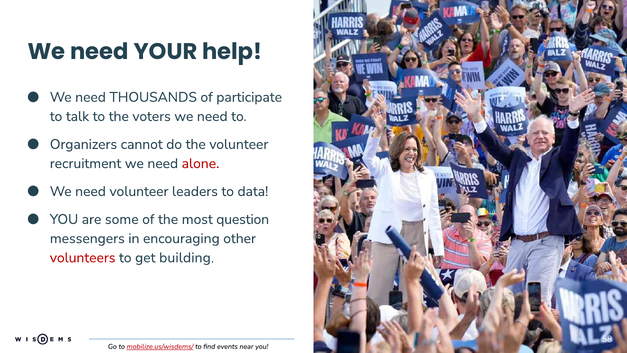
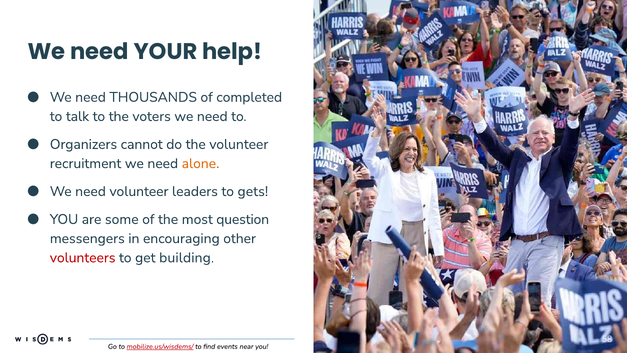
participate: participate -> completed
alone colour: red -> orange
data: data -> gets
